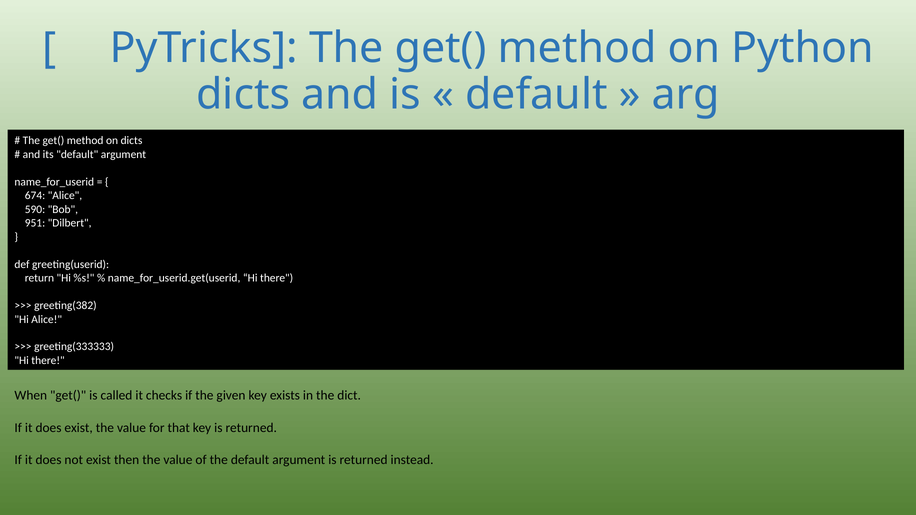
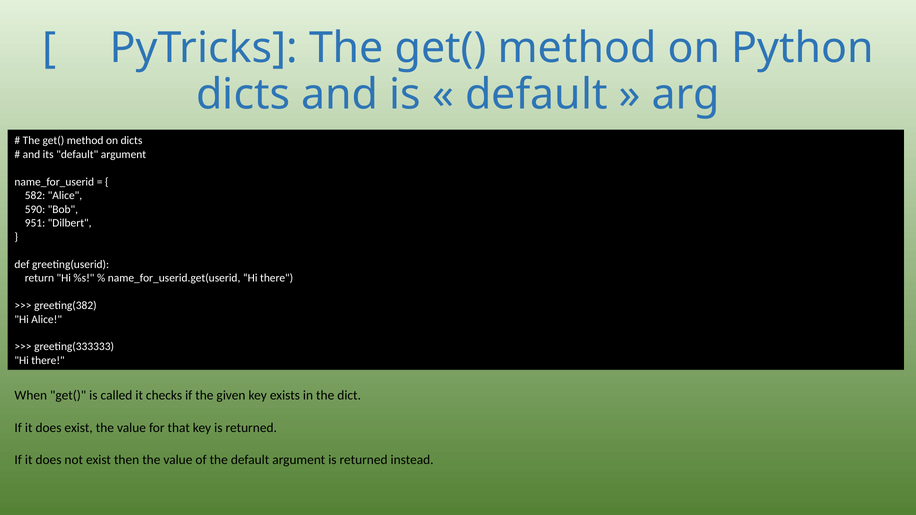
674: 674 -> 582
